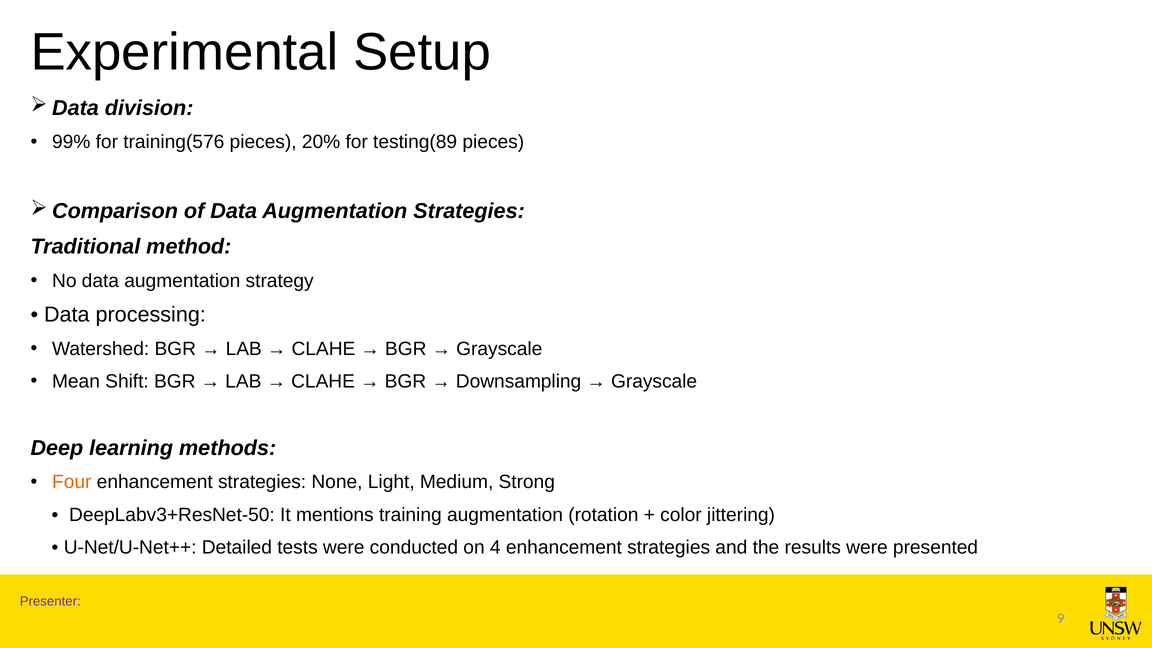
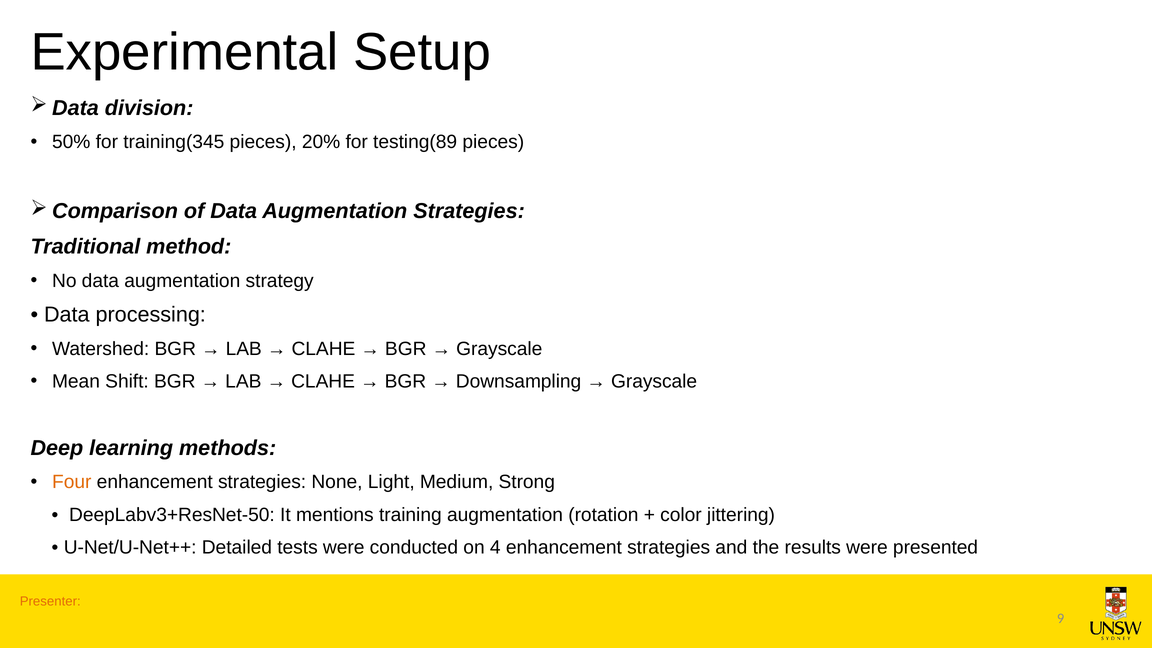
99%: 99% -> 50%
training(576: training(576 -> training(345
Presenter colour: purple -> orange
